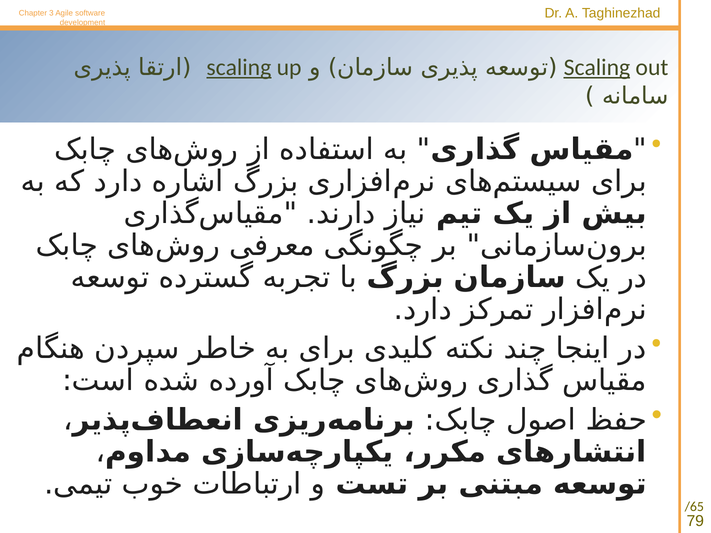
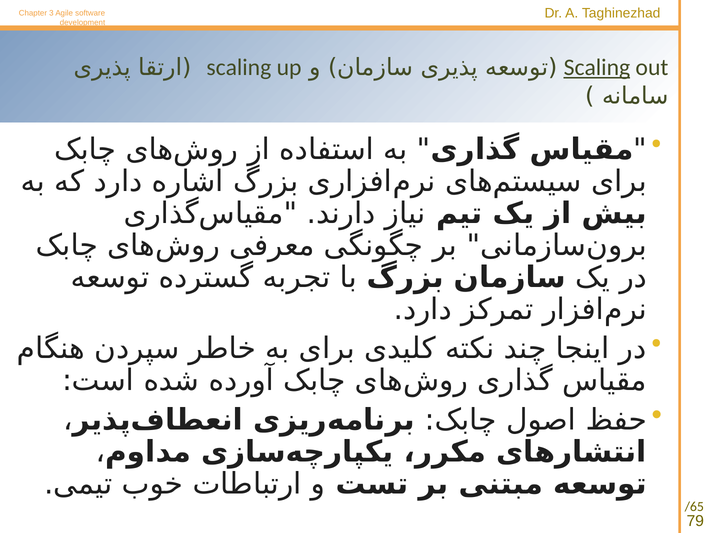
scaling at (239, 68) underline: present -> none
